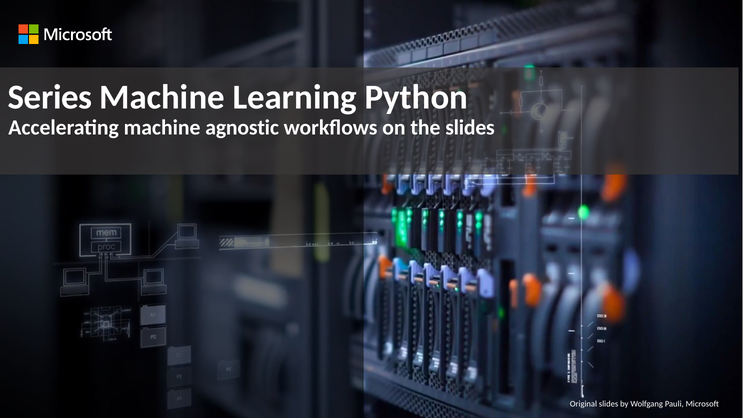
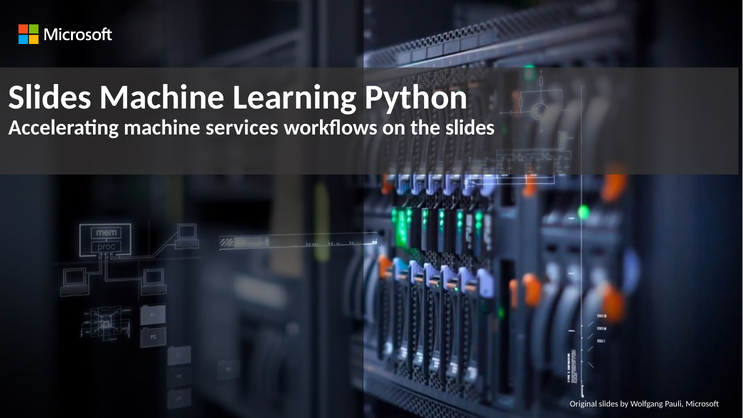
Series at (50, 97): Series -> Slides
agnostic: agnostic -> services
